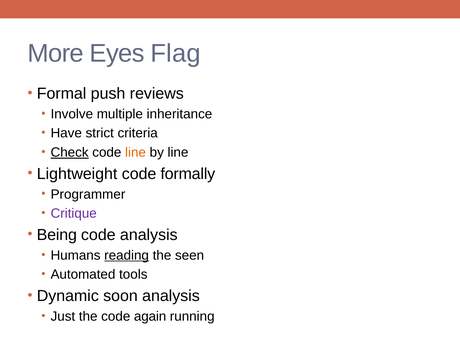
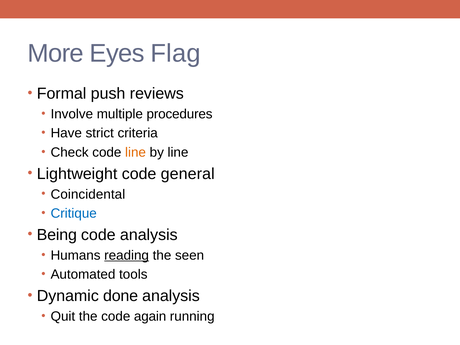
inheritance: inheritance -> procedures
Check underline: present -> none
formally: formally -> general
Programmer: Programmer -> Coincidental
Critique colour: purple -> blue
soon: soon -> done
Just: Just -> Quit
